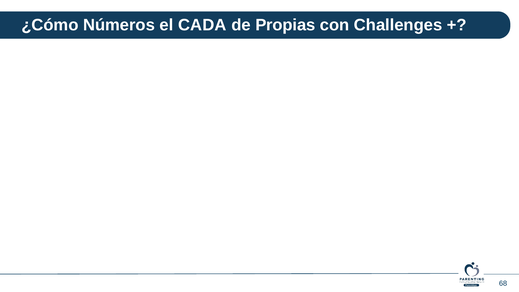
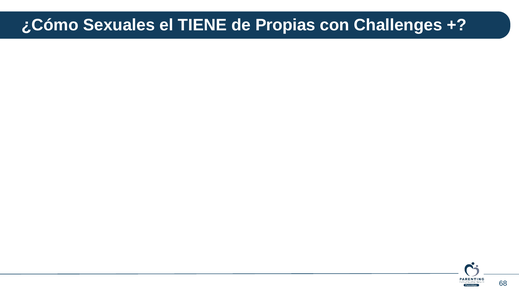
Números: Números -> Sexuales
CADA: CADA -> TIENE
